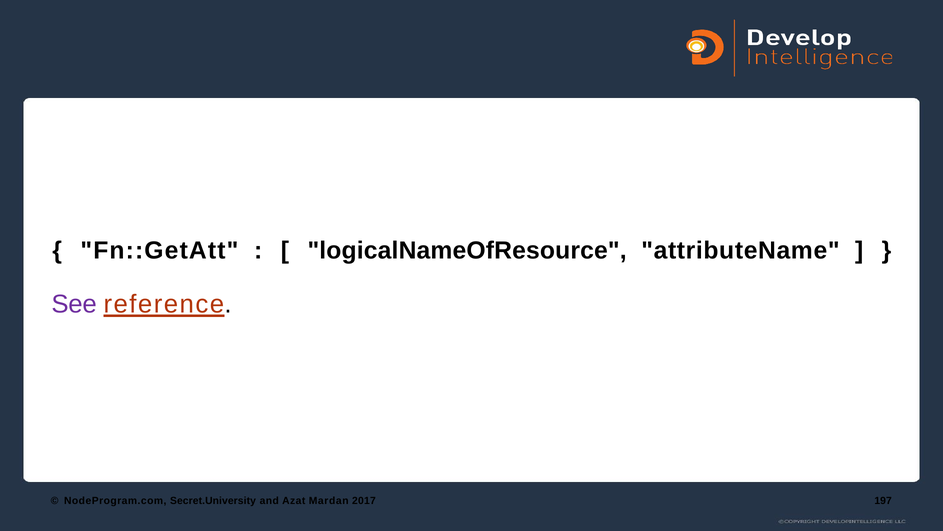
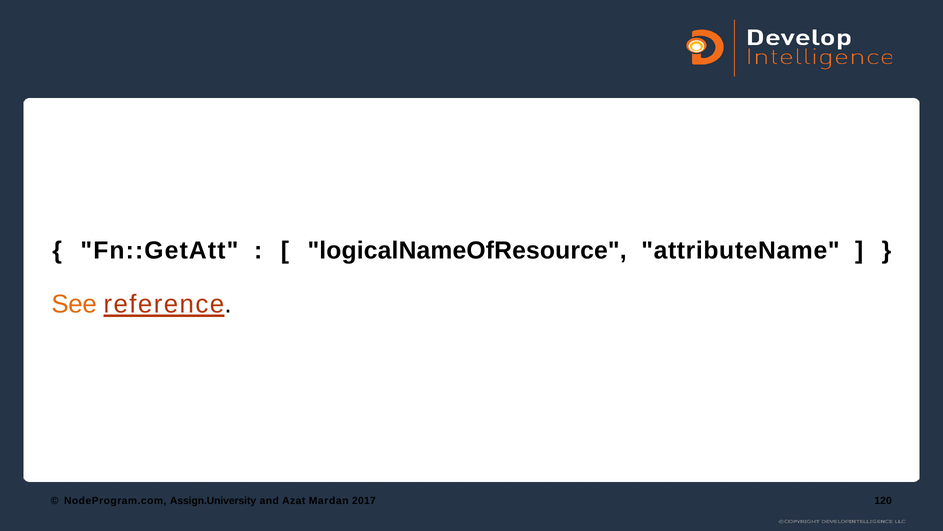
See colour: purple -> orange
Secret.University: Secret.University -> Assign.University
197: 197 -> 120
